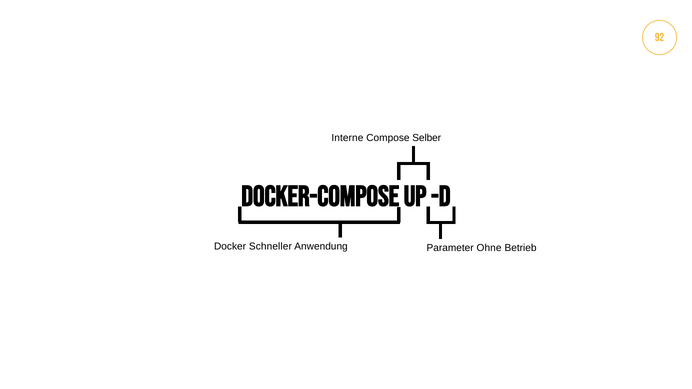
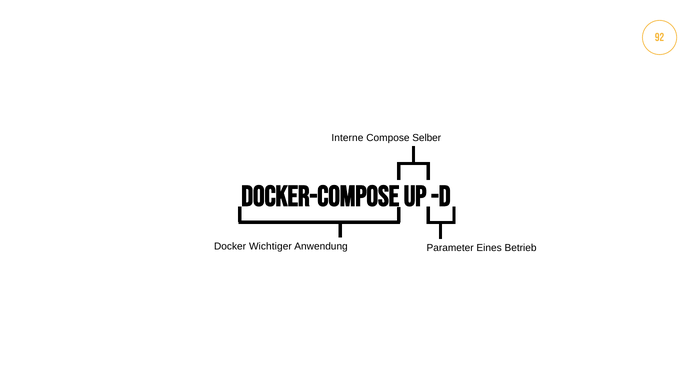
Schneller: Schneller -> Wichtiger
Ohne: Ohne -> Eines
